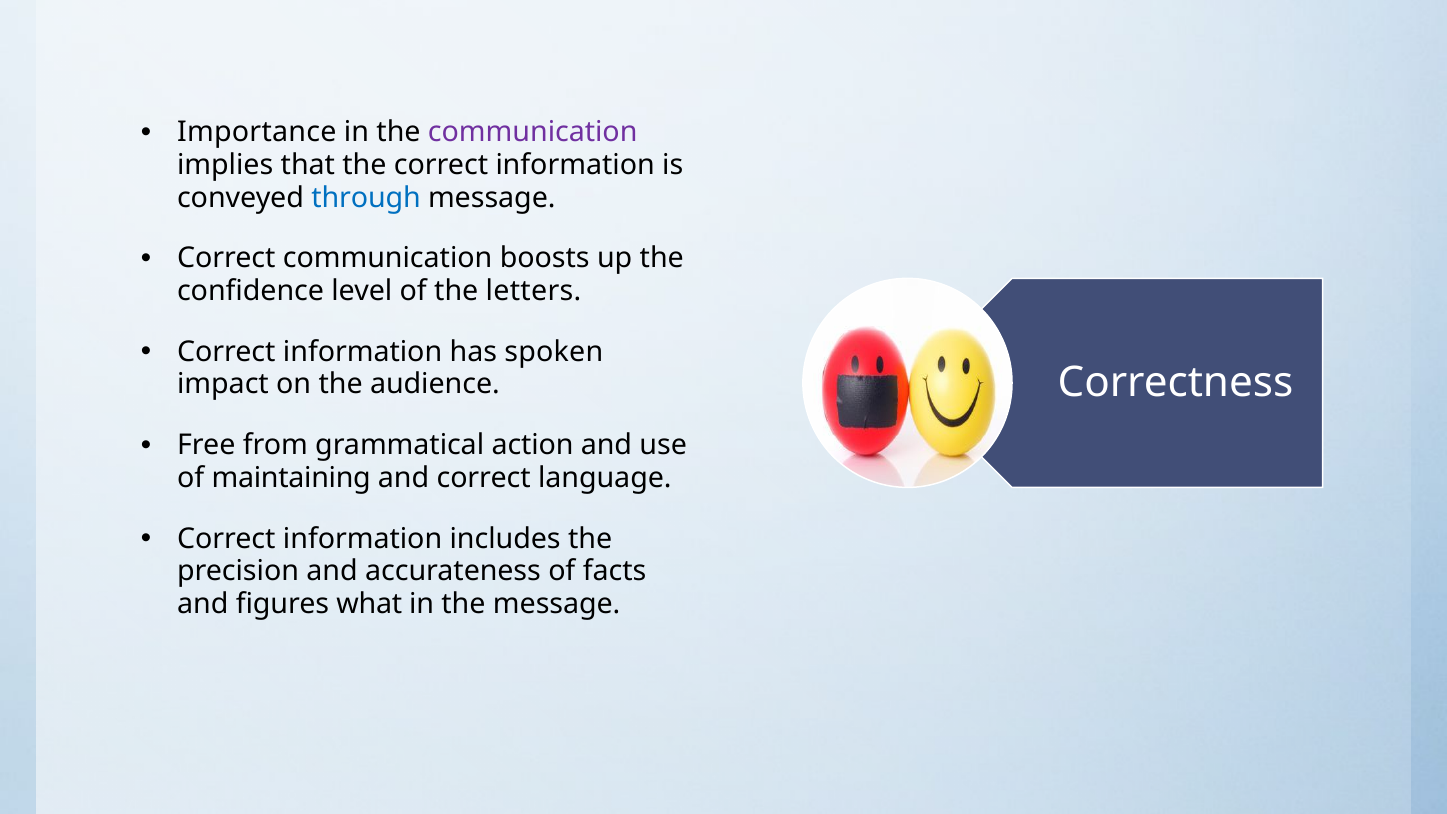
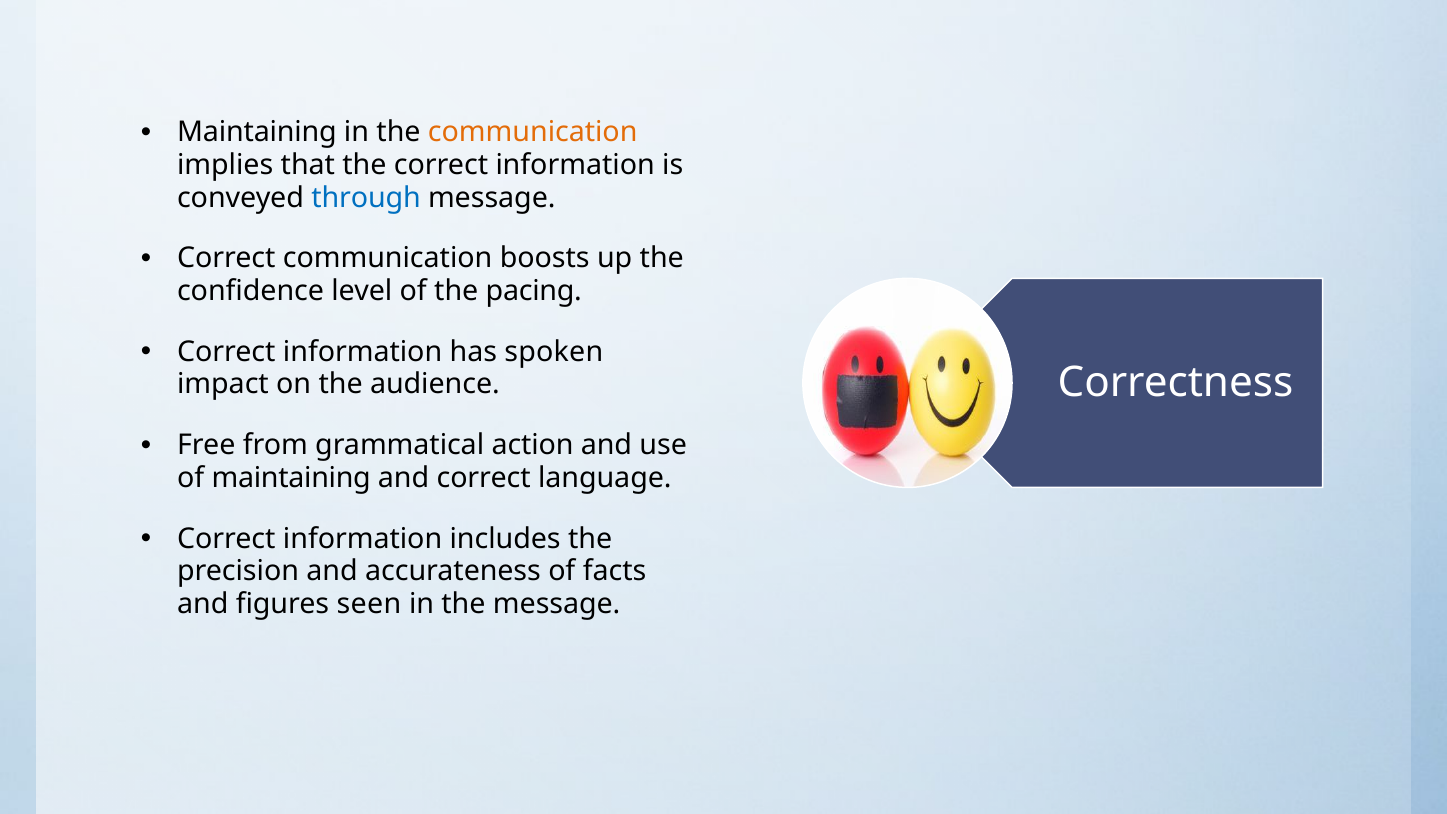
Importance at (257, 132): Importance -> Maintaining
communication at (533, 132) colour: purple -> orange
letters: letters -> pacing
what: what -> seen
